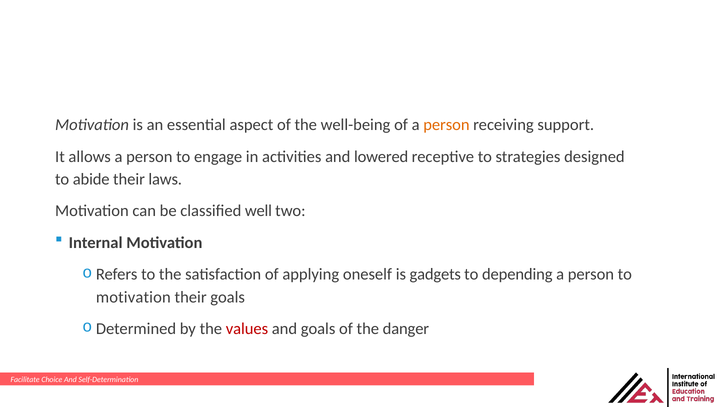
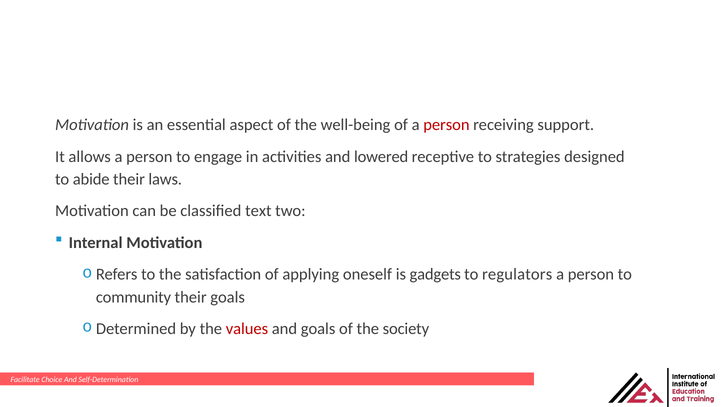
person at (446, 125) colour: orange -> red
well: well -> text
depending: depending -> regulators
motivation at (133, 297): motivation -> community
danger: danger -> society
